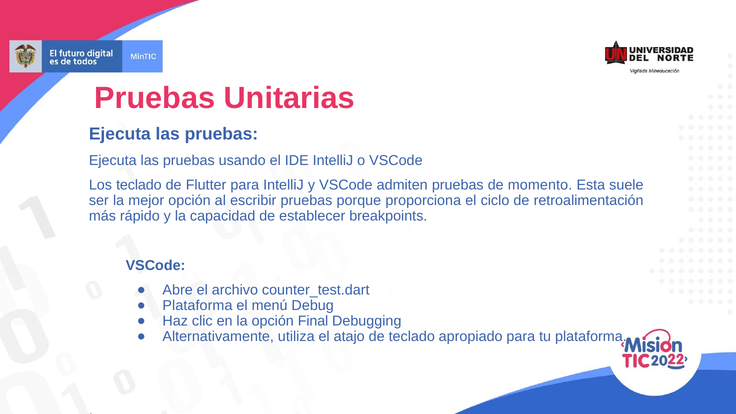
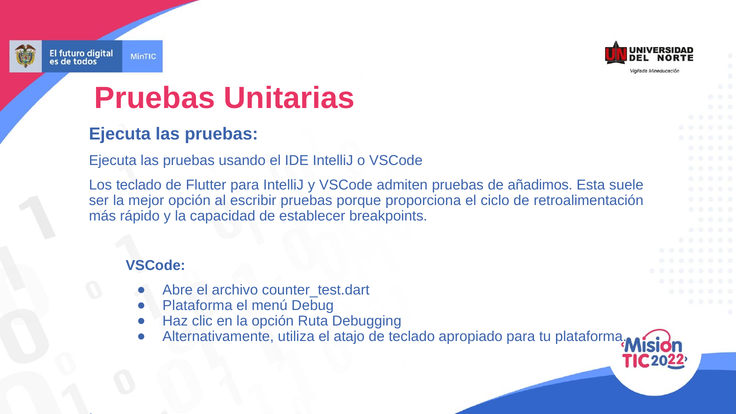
momento: momento -> añadimos
Final: Final -> Ruta
